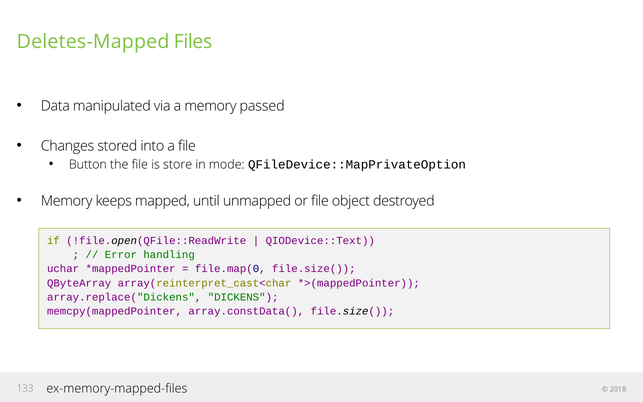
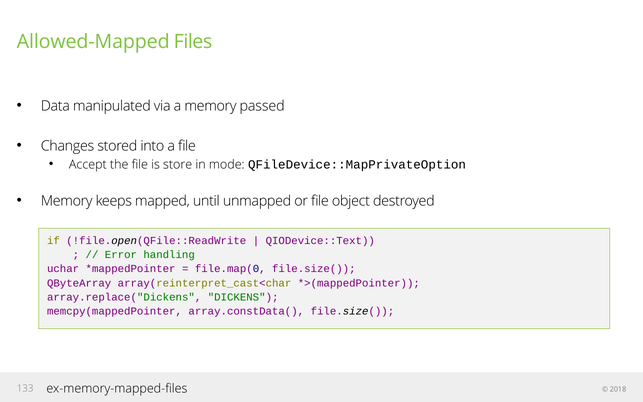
Deletes-Mapped: Deletes-Mapped -> Allowed-Mapped
Button: Button -> Accept
